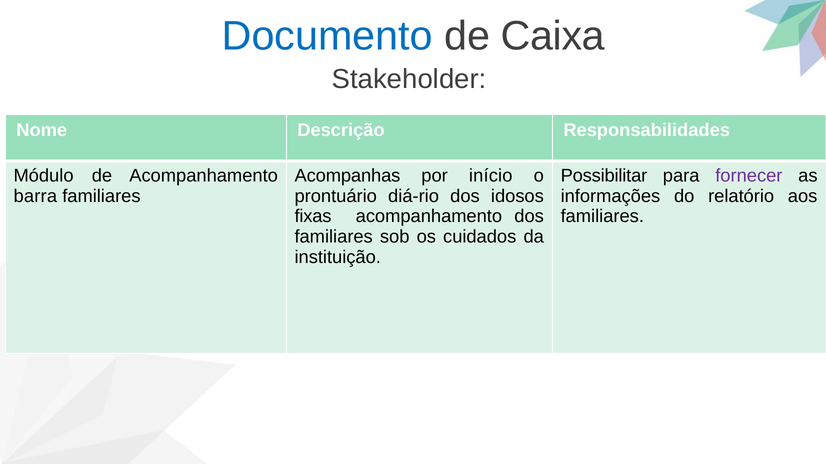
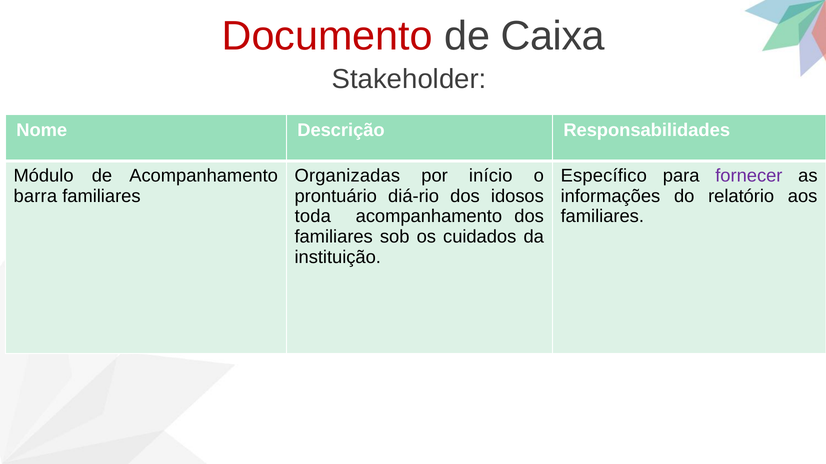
Documento colour: blue -> red
Acompanhas: Acompanhas -> Organizadas
Possibilitar: Possibilitar -> Específico
fixas: fixas -> toda
